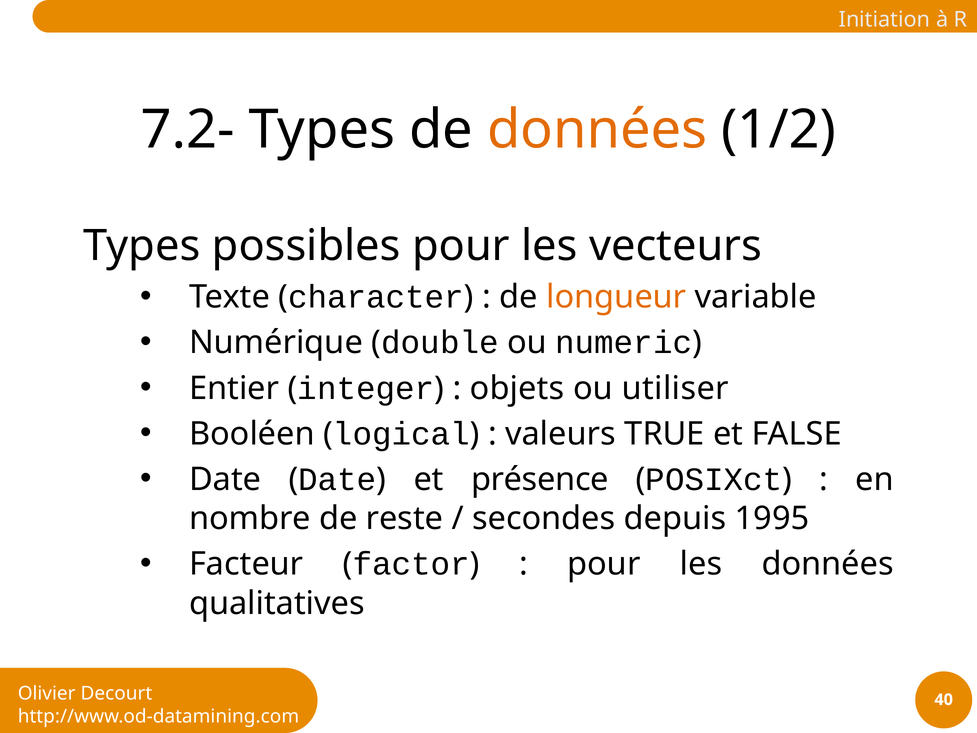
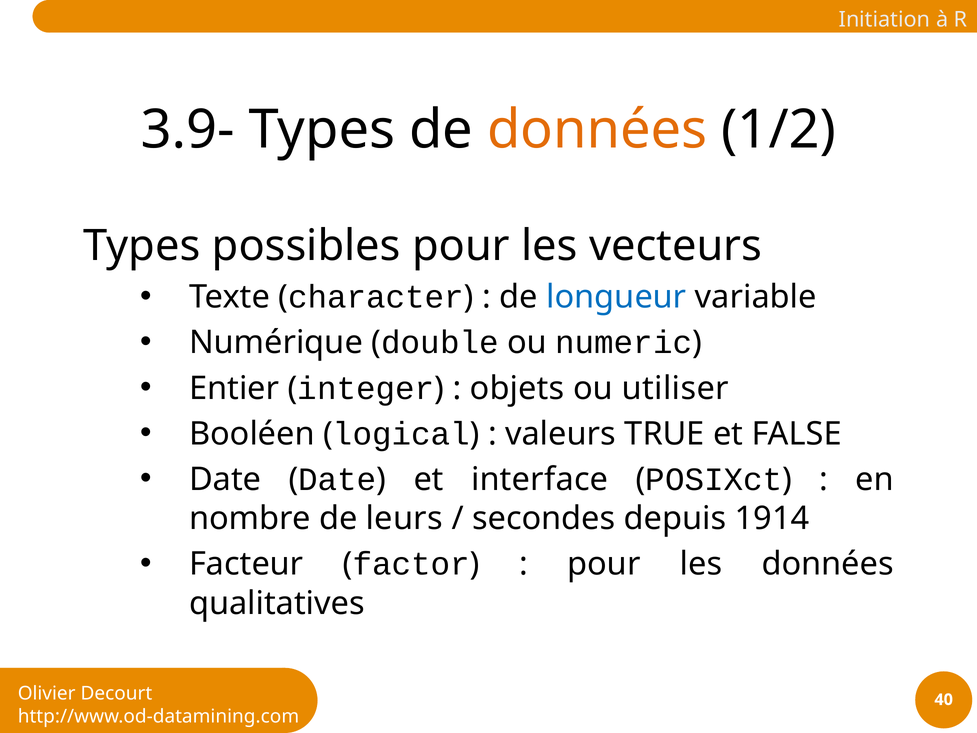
7.2-: 7.2- -> 3.9-
longueur colour: orange -> blue
présence: présence -> interface
reste: reste -> leurs
1995: 1995 -> 1914
